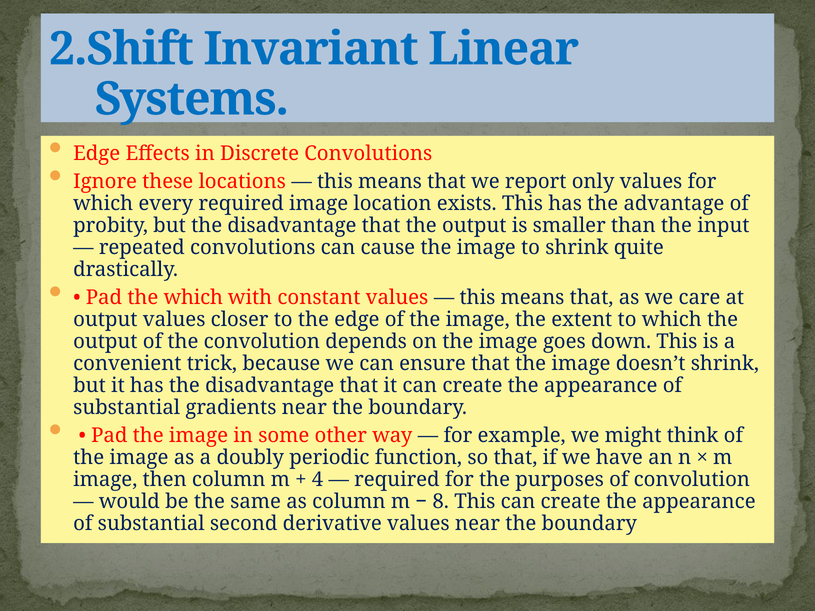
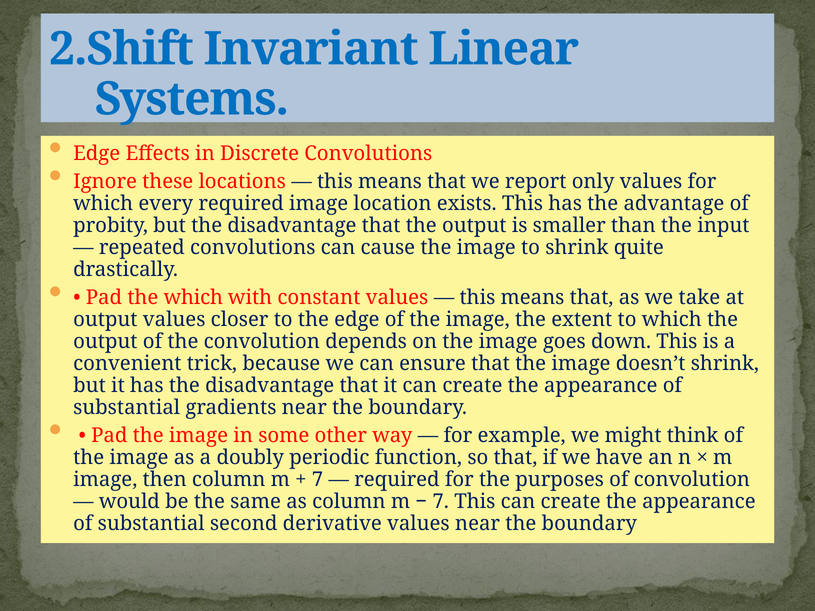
care: care -> take
4 at (318, 480): 4 -> 7
8 at (441, 502): 8 -> 7
